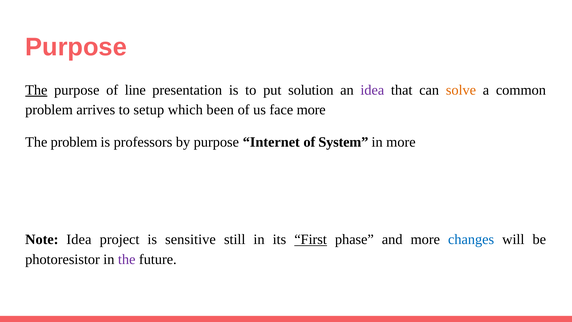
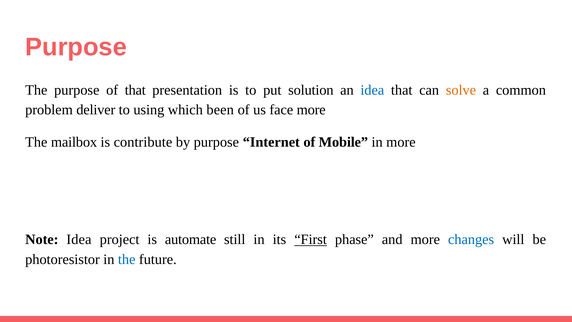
The at (36, 90) underline: present -> none
of line: line -> that
idea at (372, 90) colour: purple -> blue
arrives: arrives -> deliver
setup: setup -> using
The problem: problem -> mailbox
professors: professors -> contribute
System: System -> Mobile
sensitive: sensitive -> automate
the at (127, 259) colour: purple -> blue
